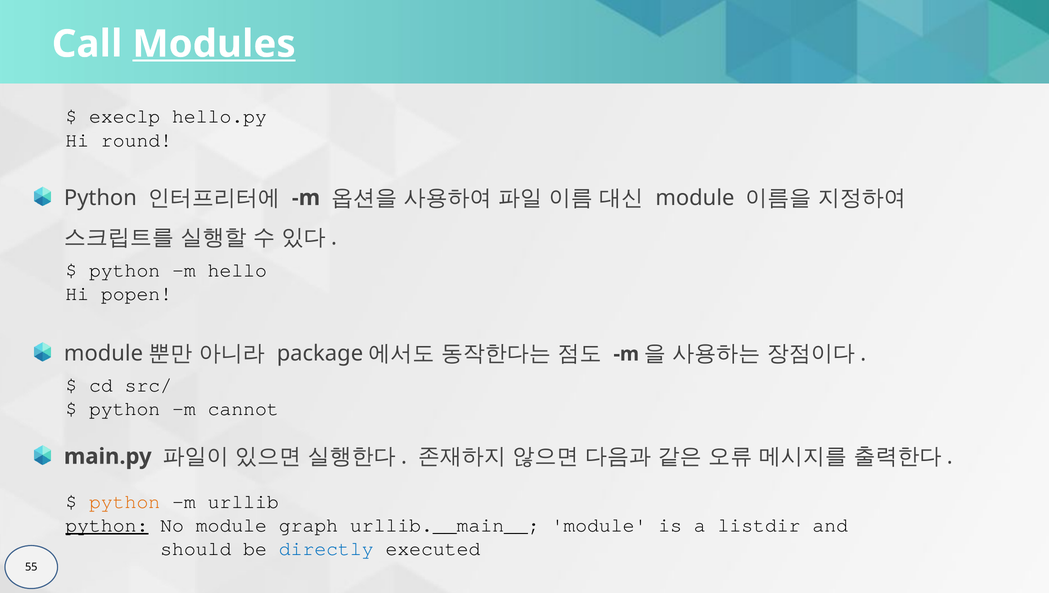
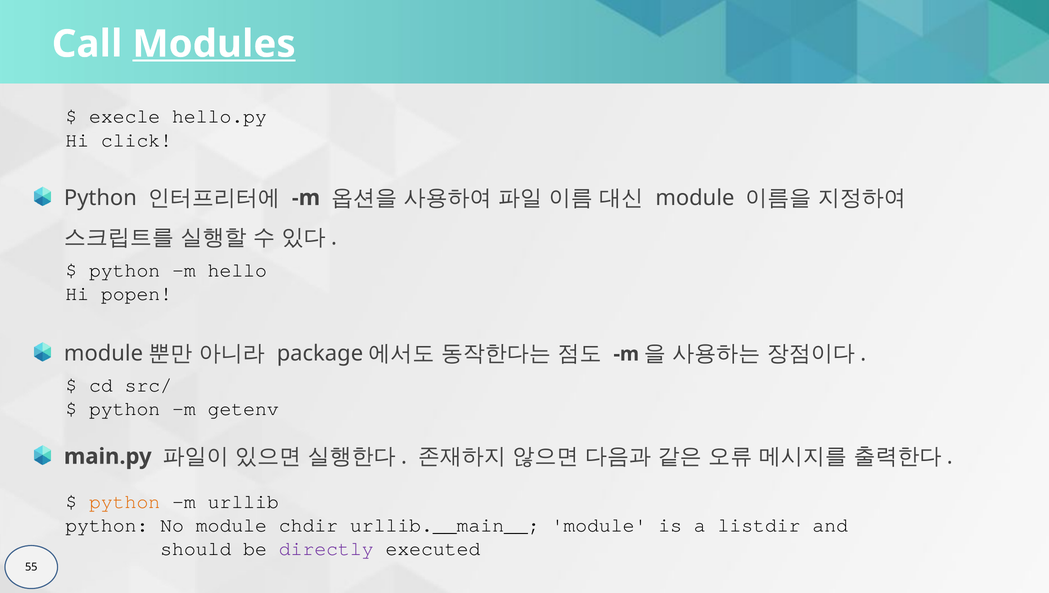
execlp: execlp -> execle
round: round -> click
cannot: cannot -> getenv
python at (107, 525) underline: present -> none
graph: graph -> chdir
directly colour: blue -> purple
